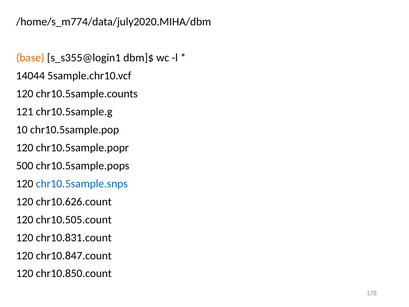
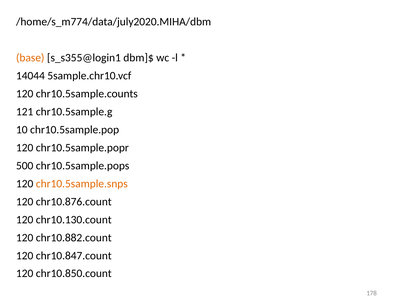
chr10.5sample.snps colour: blue -> orange
chr10.626.count: chr10.626.count -> chr10.876.count
chr10.505.count: chr10.505.count -> chr10.130.count
chr10.831.count: chr10.831.count -> chr10.882.count
